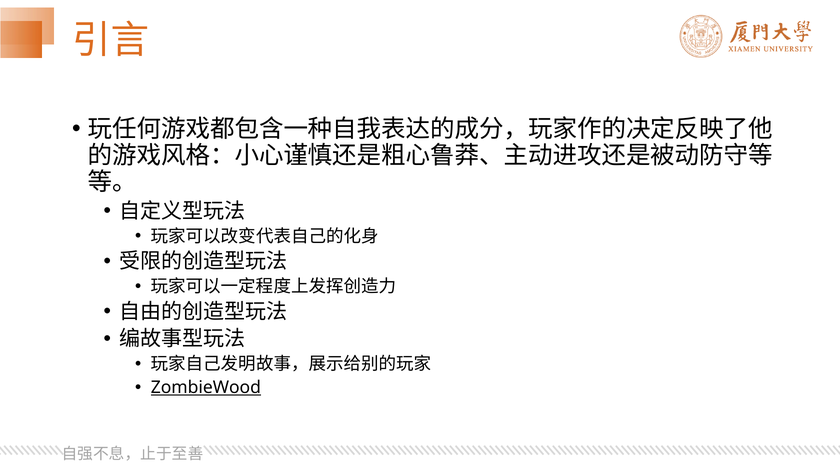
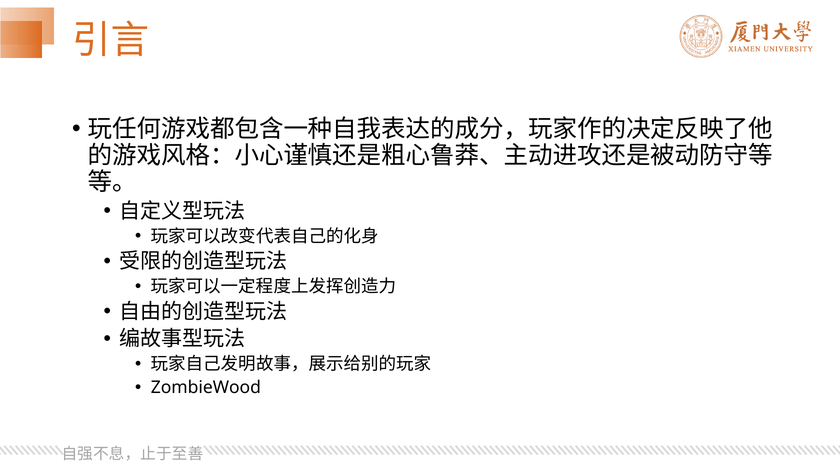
ZombieWood underline: present -> none
